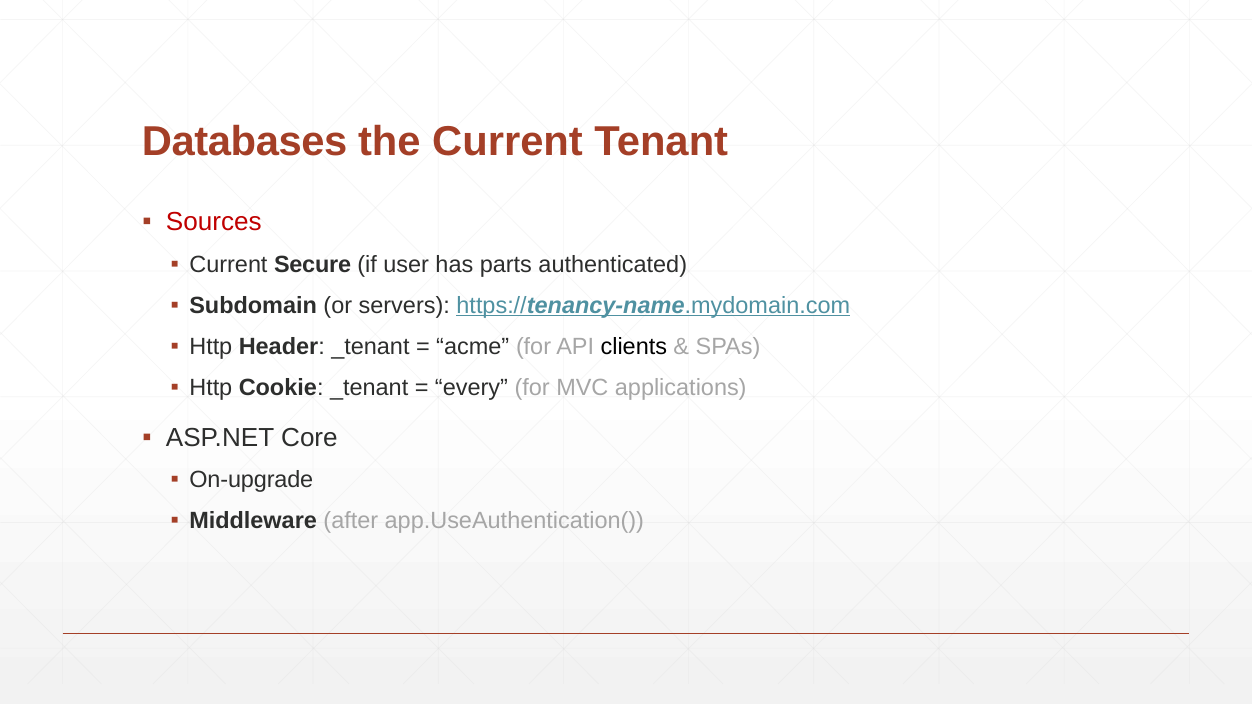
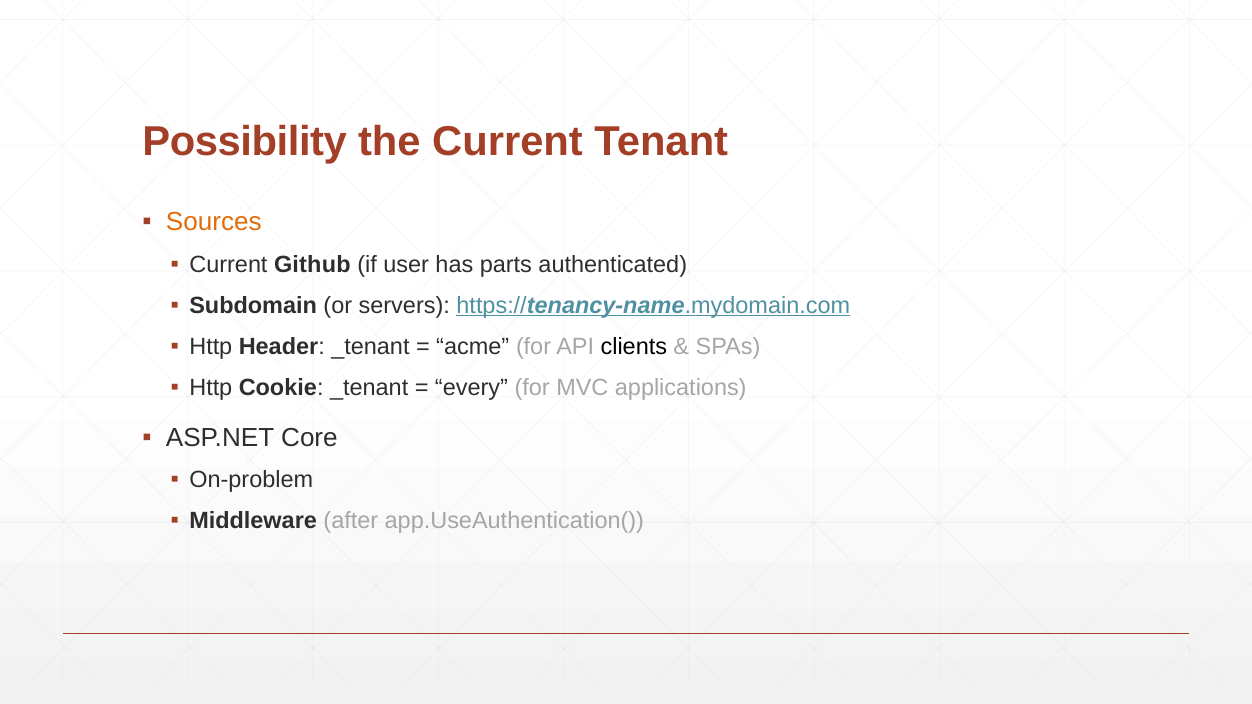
Databases: Databases -> Possibility
Sources colour: red -> orange
Secure: Secure -> Github
On-upgrade: On-upgrade -> On-problem
